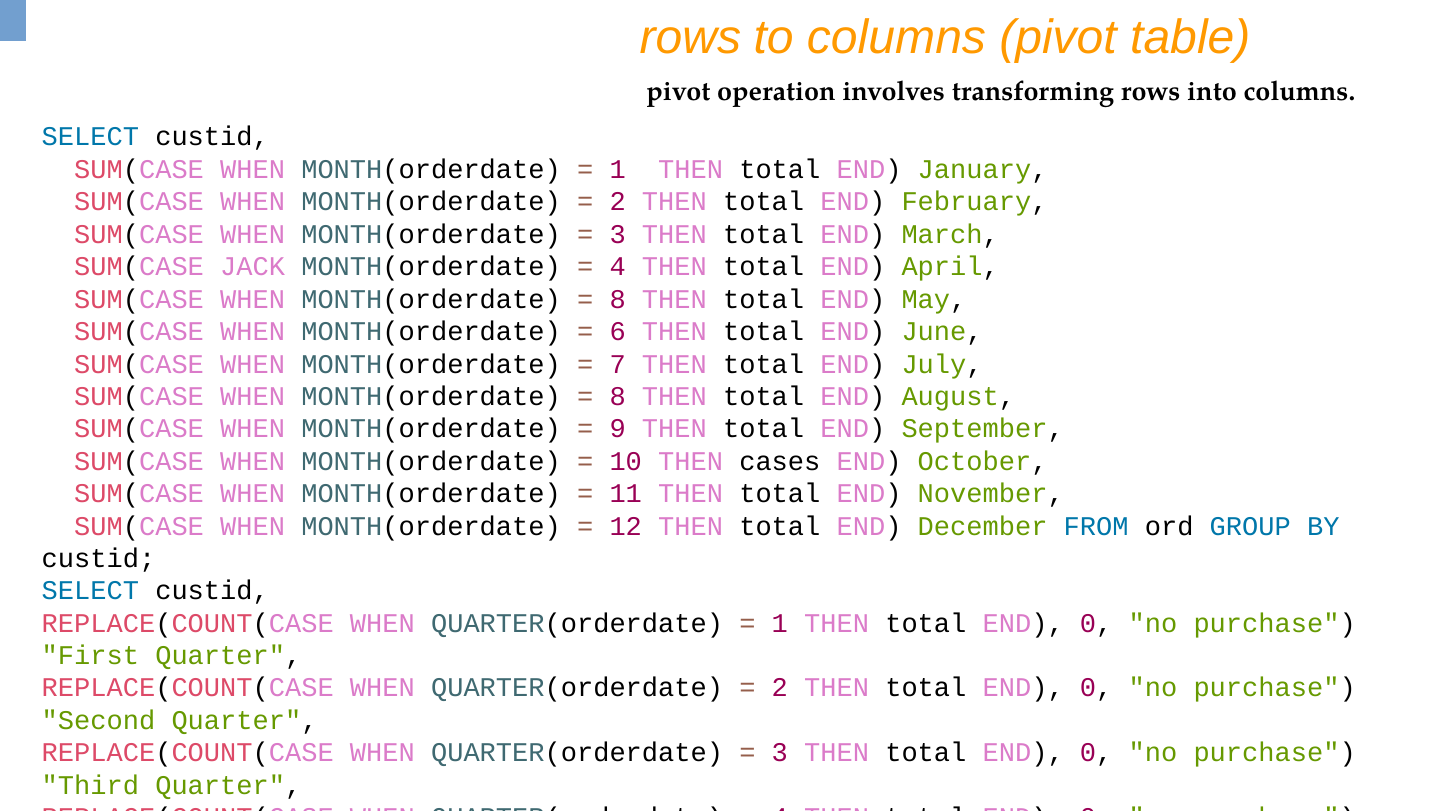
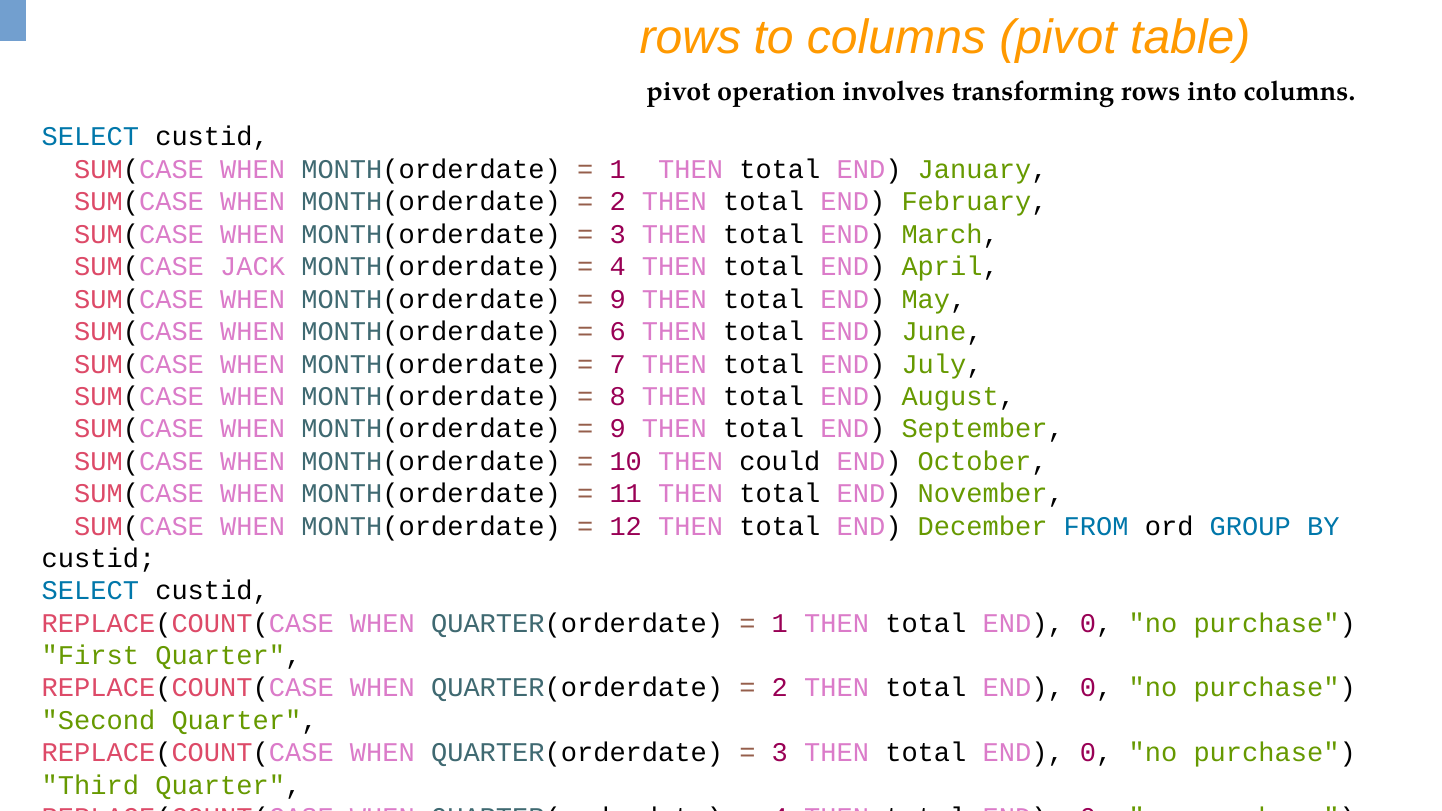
8 at (618, 299): 8 -> 9
cases: cases -> could
